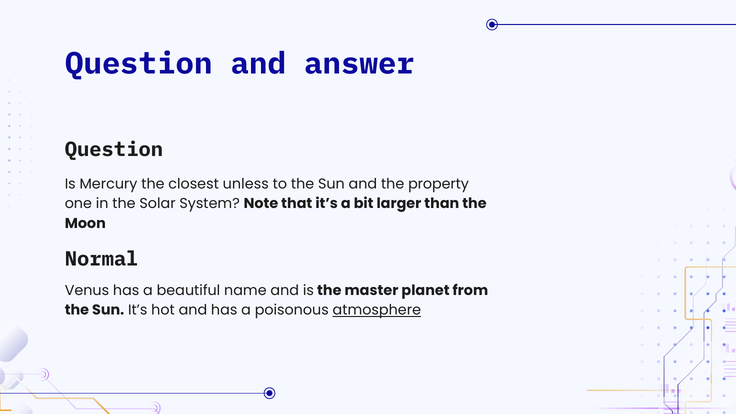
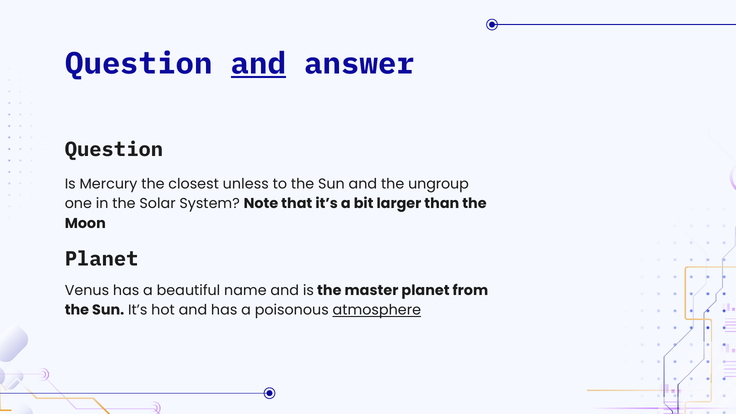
and at (258, 64) underline: none -> present
property: property -> ungroup
Normal at (102, 259): Normal -> Planet
